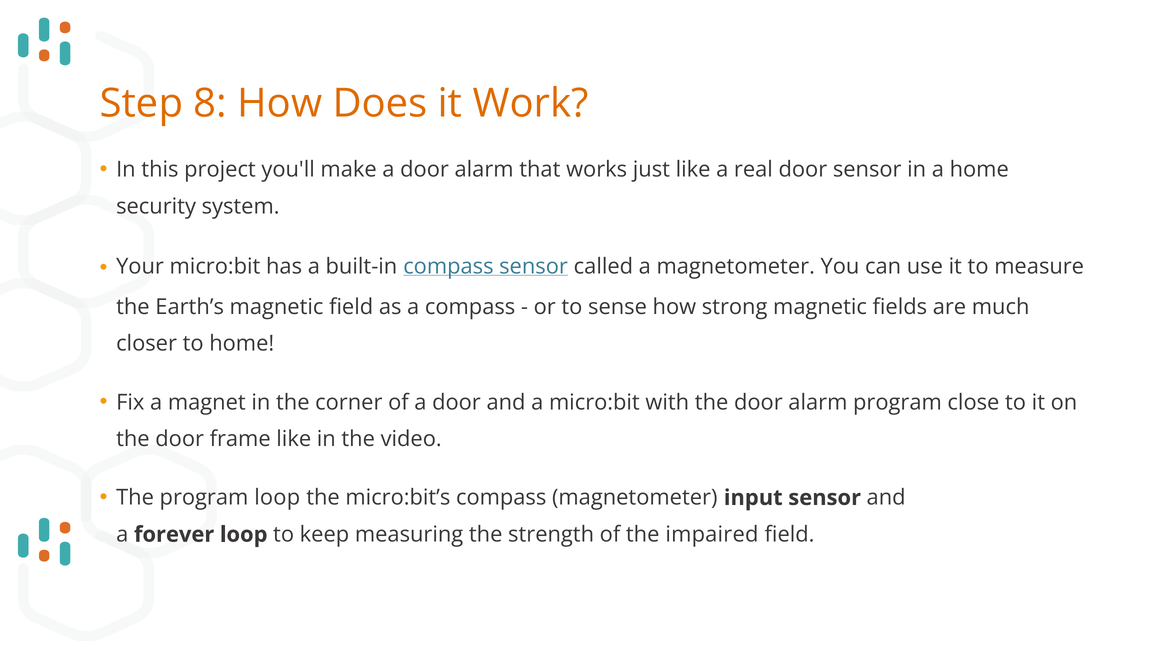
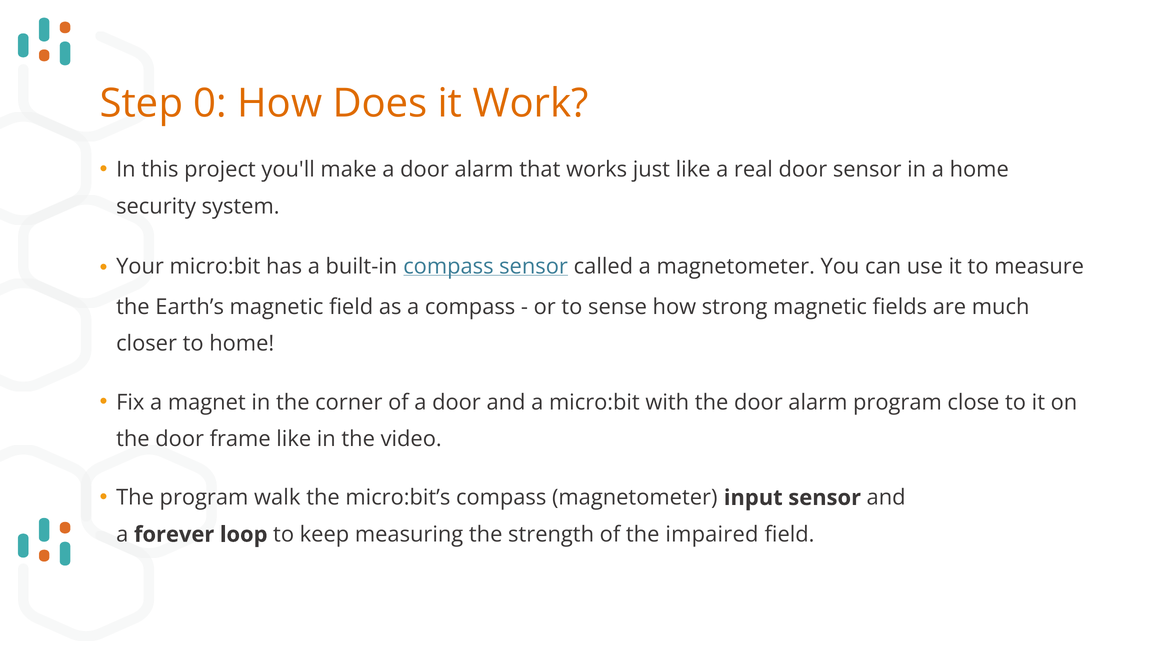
8: 8 -> 0
program loop: loop -> walk
